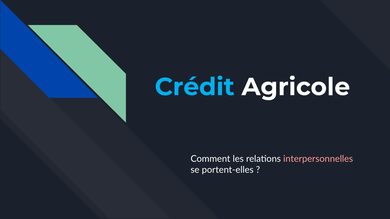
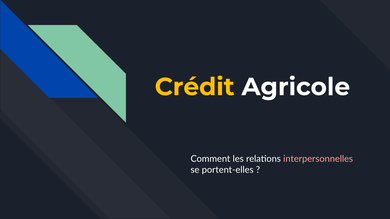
Crédit colour: light blue -> yellow
